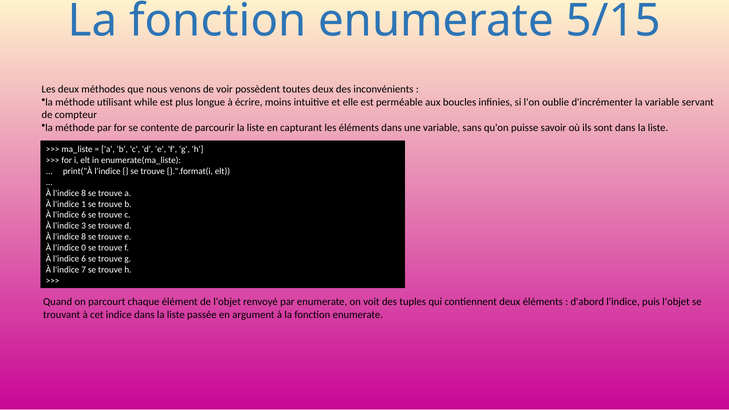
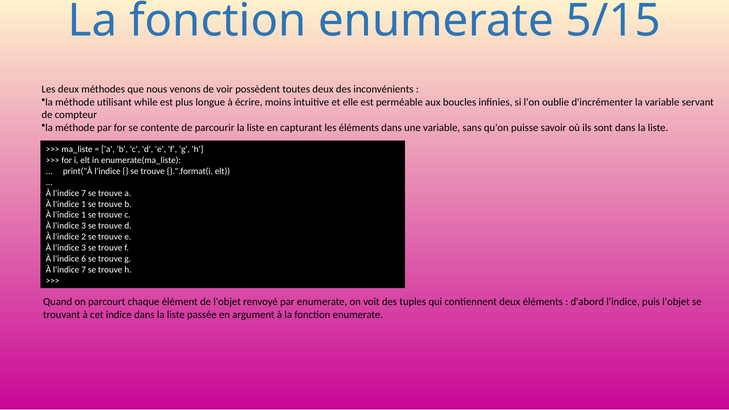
8 at (84, 193): 8 -> 7
6 at (84, 215): 6 -> 1
8 at (84, 237): 8 -> 2
0 at (84, 248): 0 -> 3
